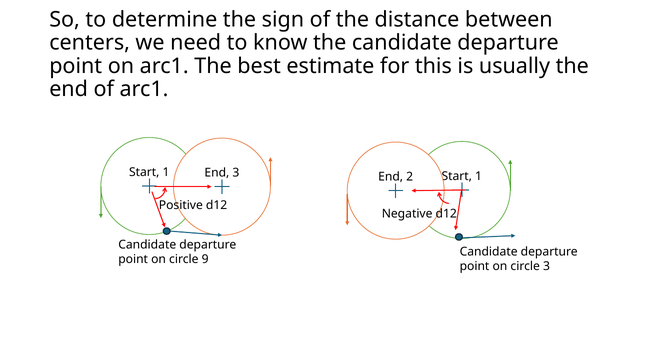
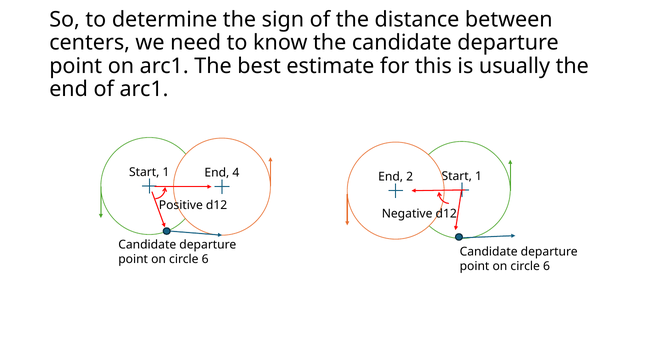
End 3: 3 -> 4
9 at (205, 259): 9 -> 6
3 at (546, 266): 3 -> 6
